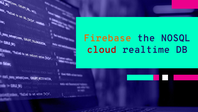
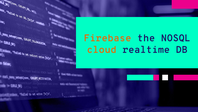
cloud colour: red -> orange
